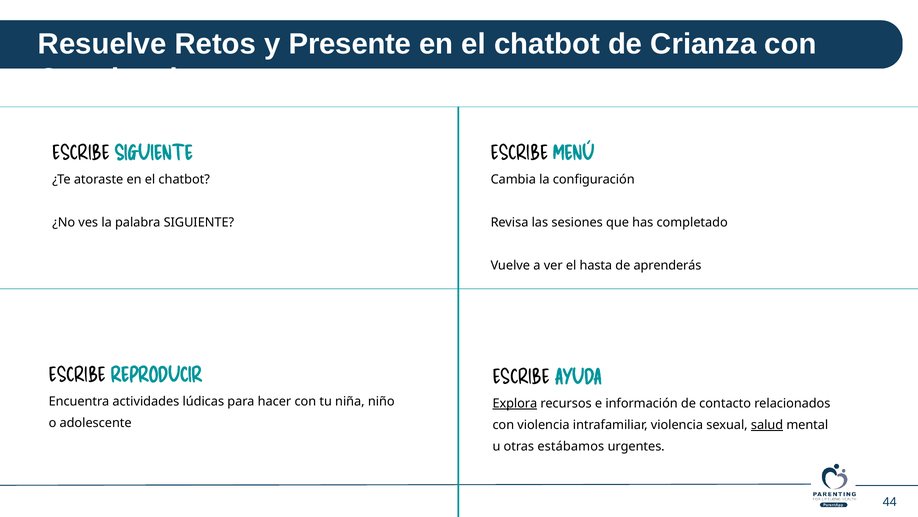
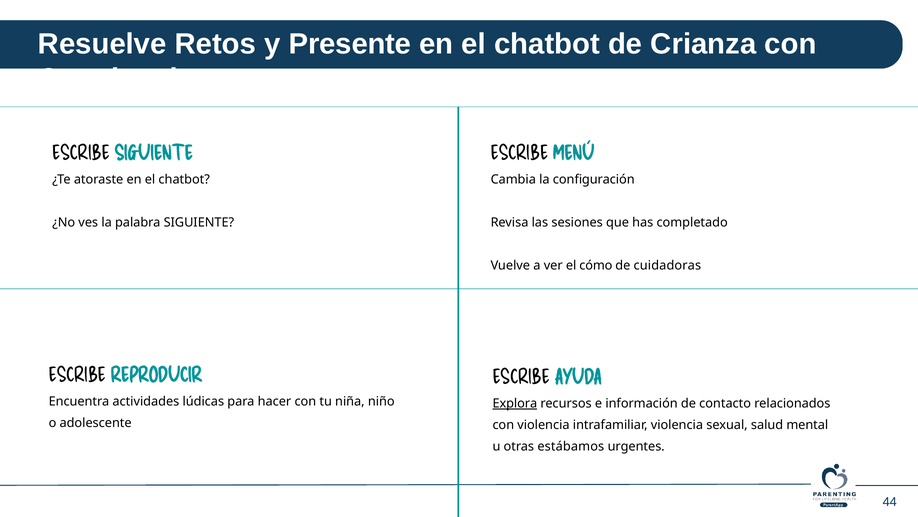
hasta: hasta -> cómo
aprenderás: aprenderás -> cuidadoras
salud underline: present -> none
